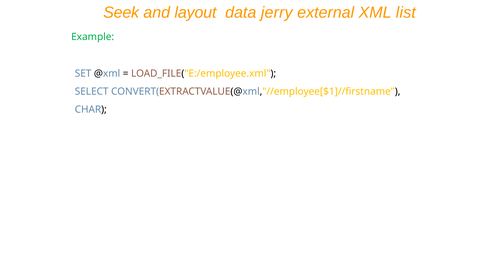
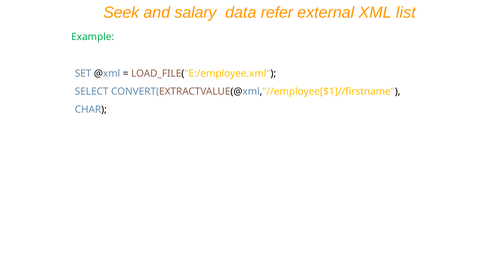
layout: layout -> salary
jerry: jerry -> refer
